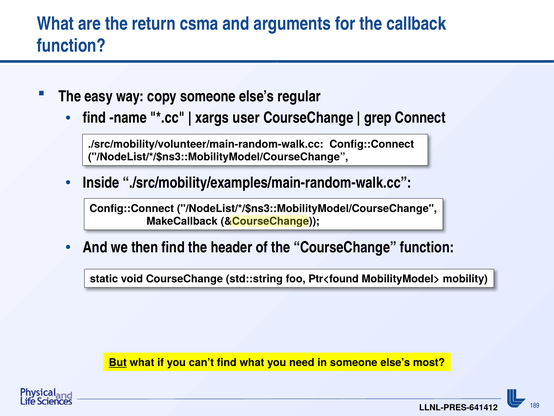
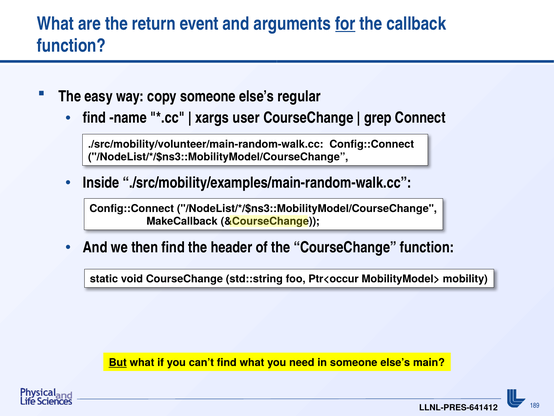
csma: csma -> event
for underline: none -> present
Ptr<found: Ptr<found -> Ptr<occur
most: most -> main
